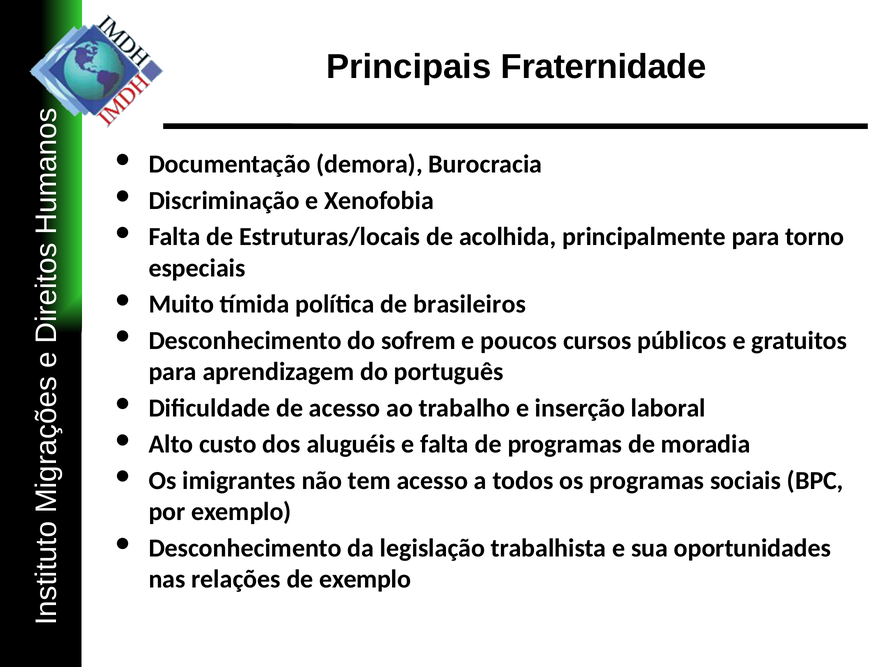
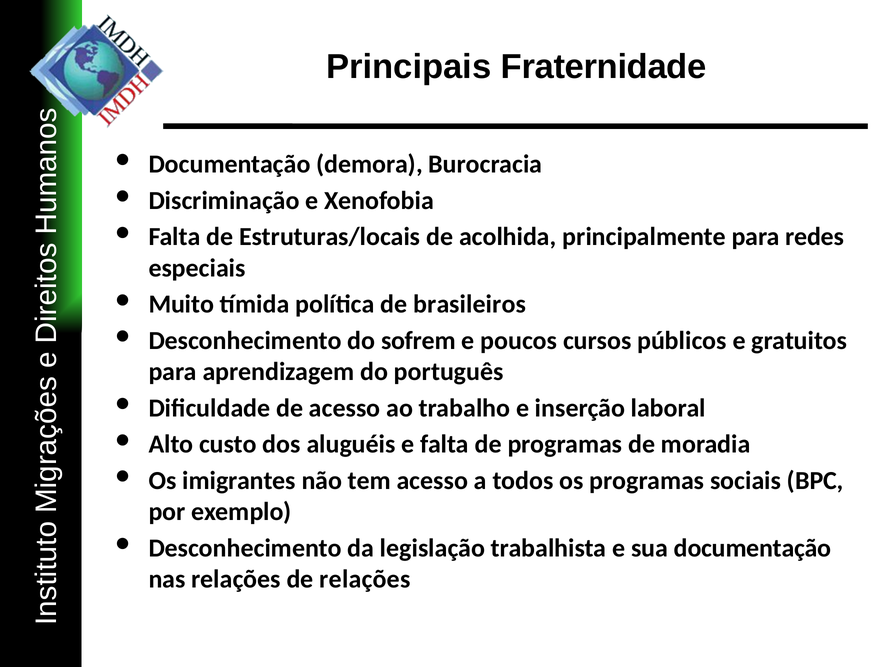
torno: torno -> redes
sua oportunidades: oportunidades -> documentação
de exemplo: exemplo -> relações
